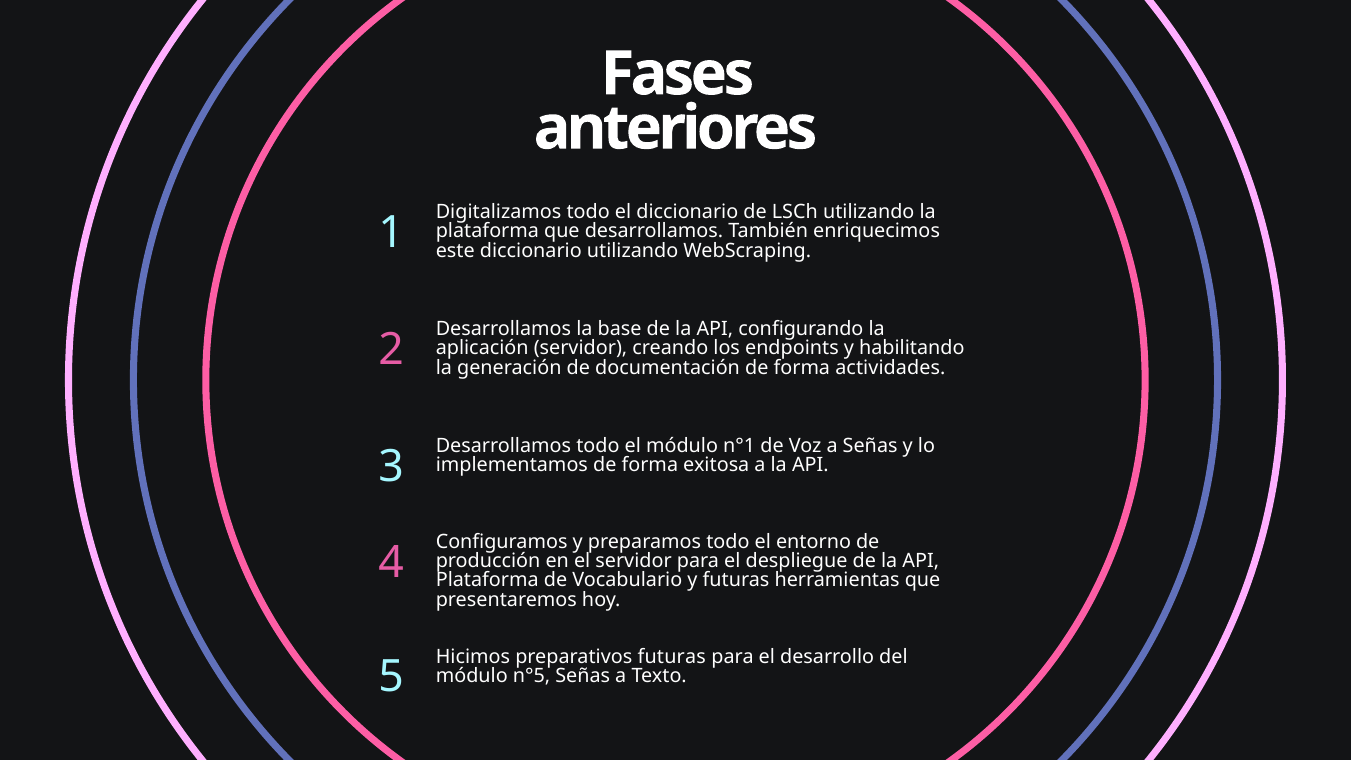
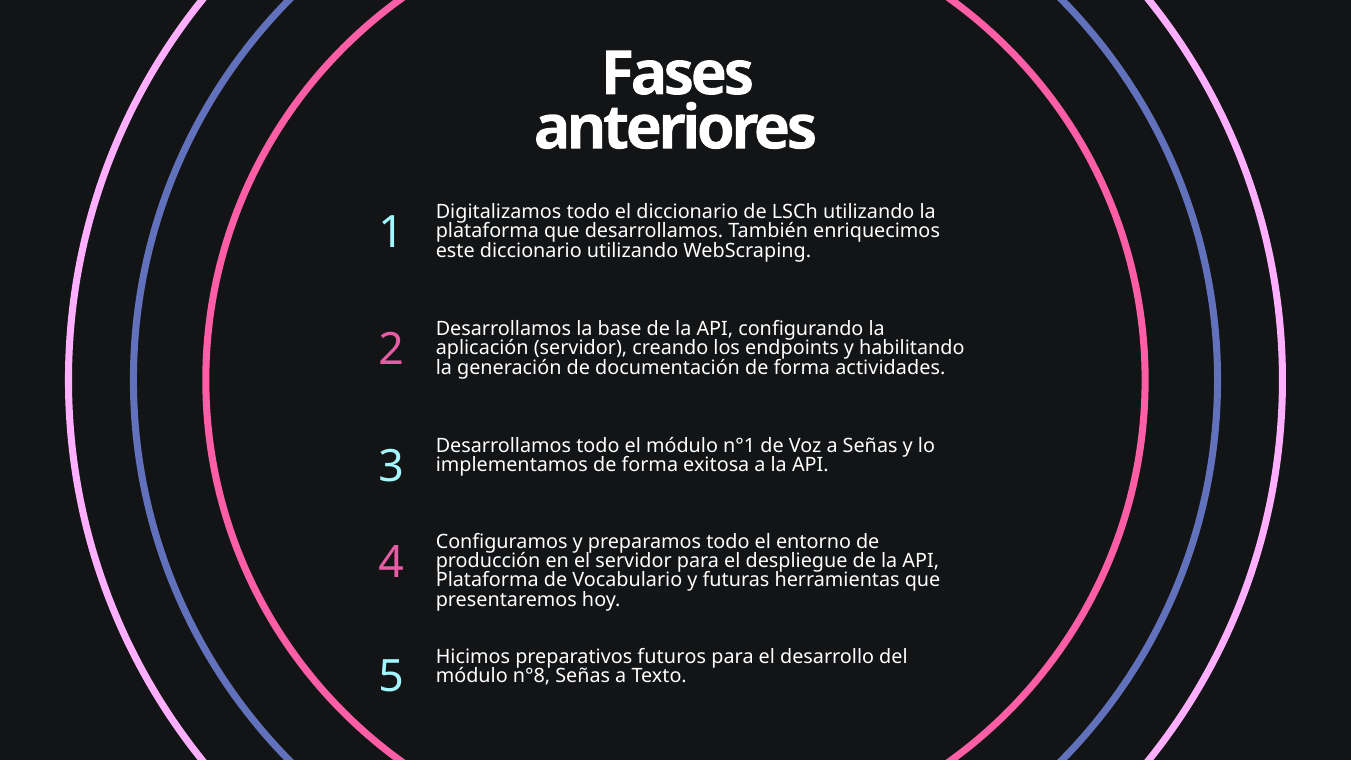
preparativos futuras: futuras -> futuros
n°5: n°5 -> n°8
